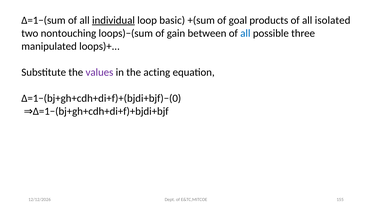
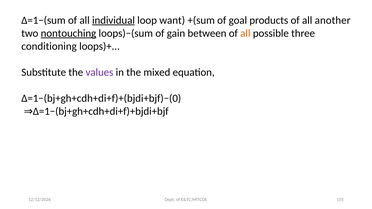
basic: basic -> want
isolated: isolated -> another
nontouching underline: none -> present
all at (245, 33) colour: blue -> orange
manipulated: manipulated -> conditioning
acting: acting -> mixed
